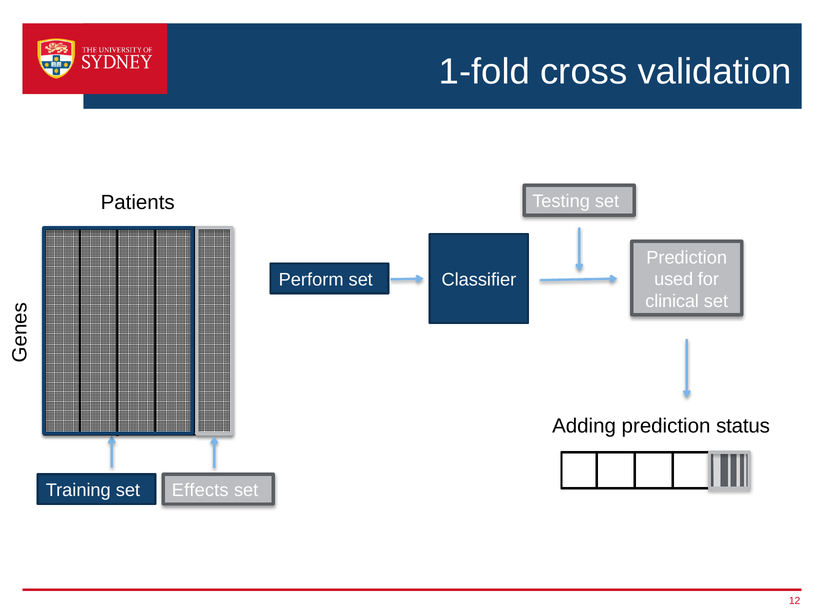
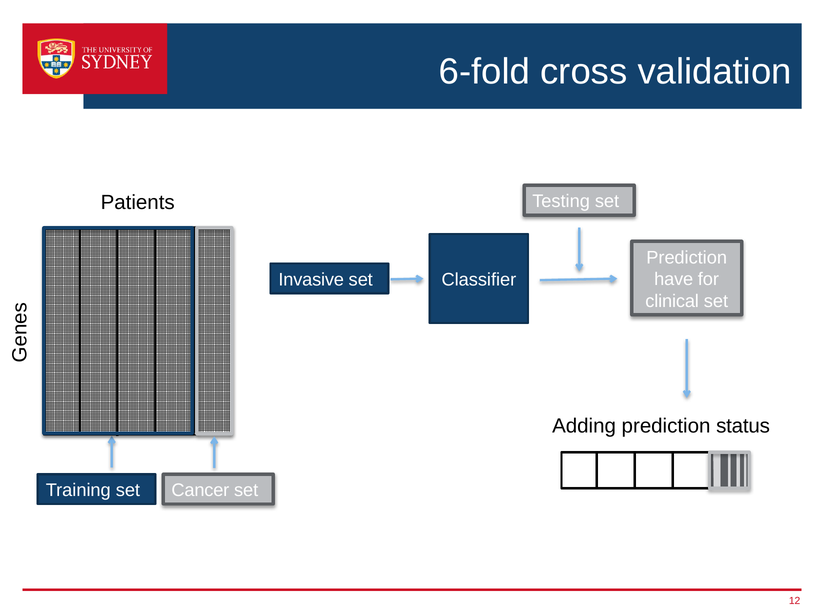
1-fold: 1-fold -> 6-fold
used: used -> have
Perform: Perform -> Invasive
Effects: Effects -> Cancer
